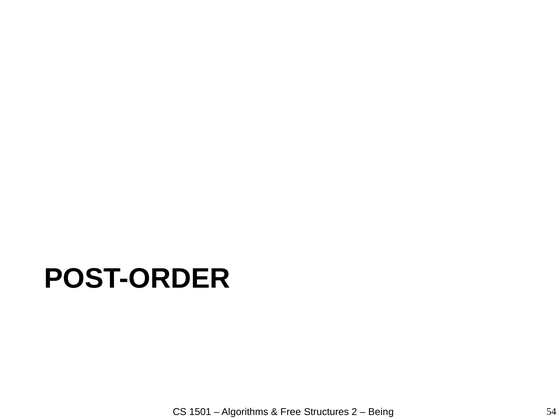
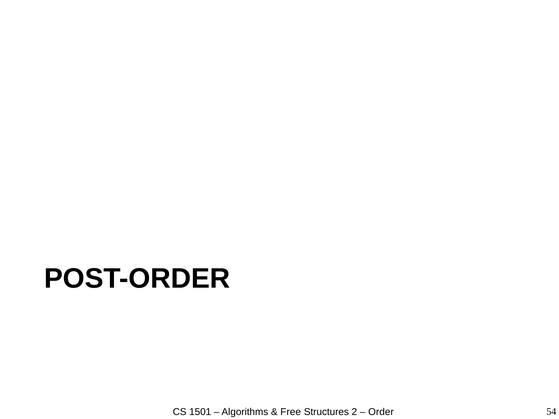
Being: Being -> Order
